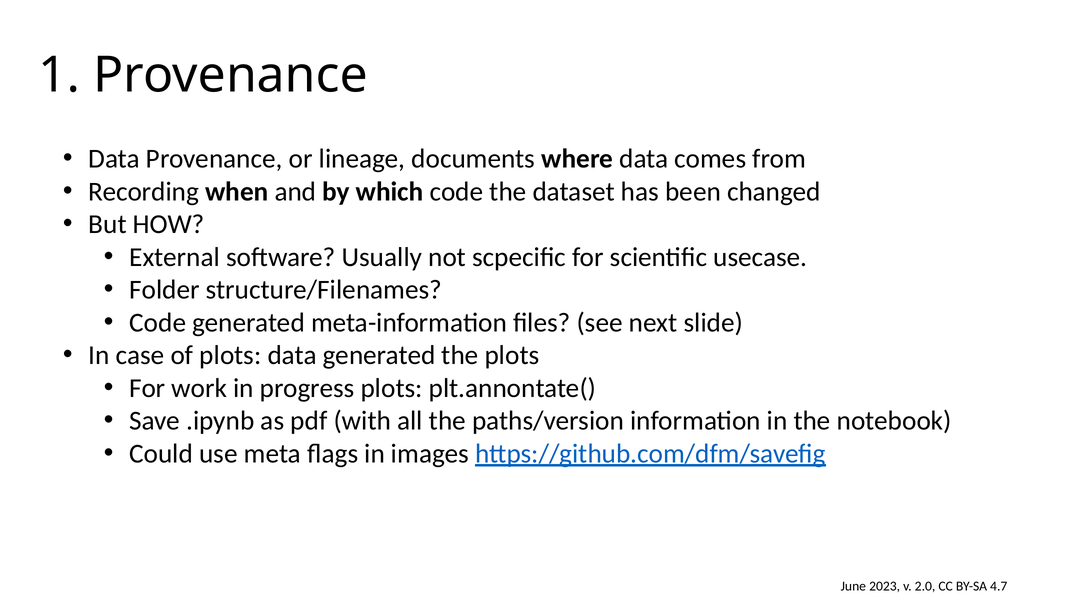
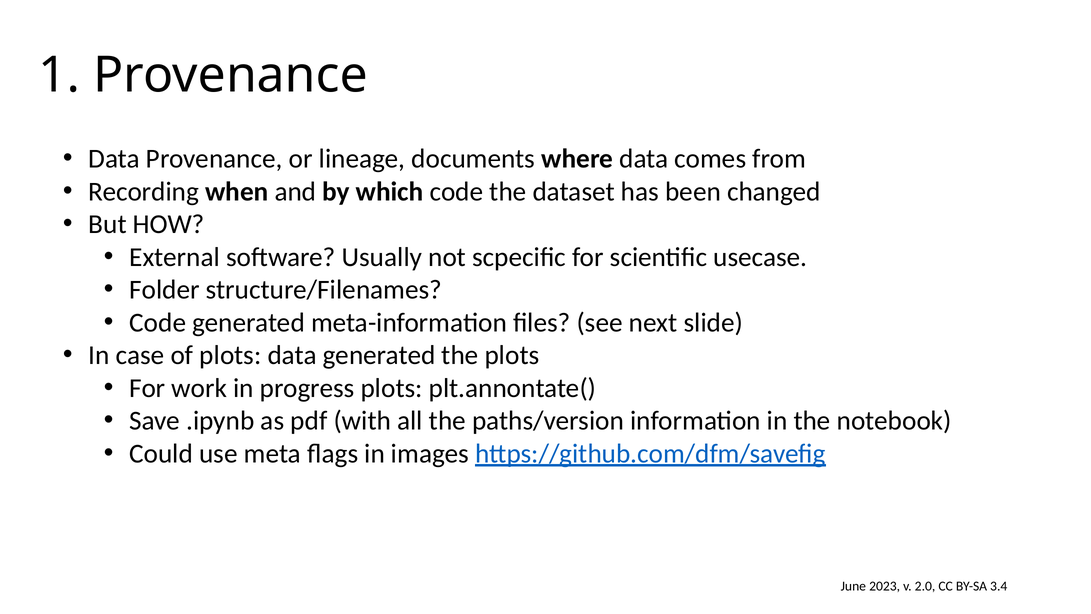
4.7: 4.7 -> 3.4
